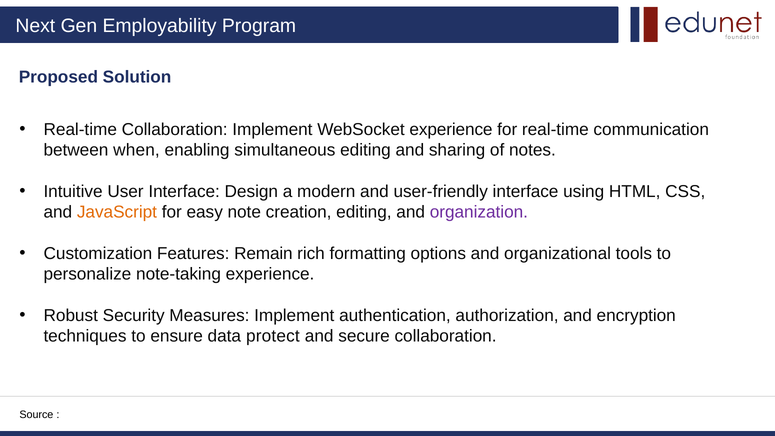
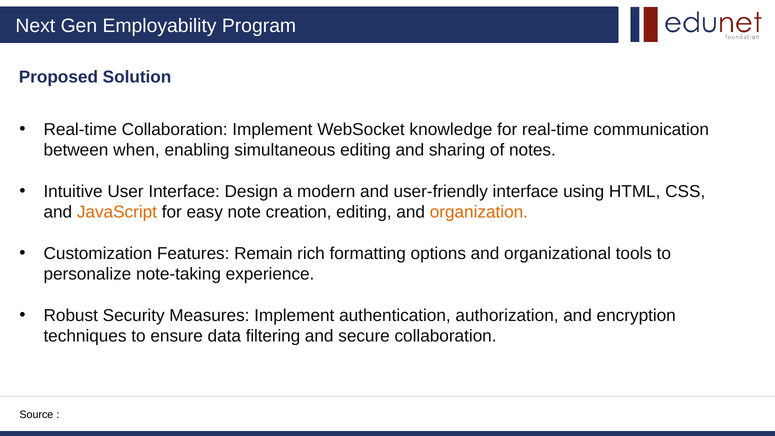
WebSocket experience: experience -> knowledge
organization colour: purple -> orange
protect: protect -> filtering
